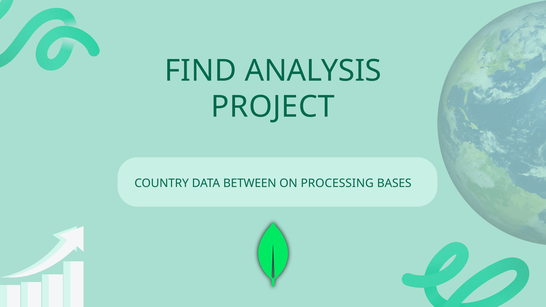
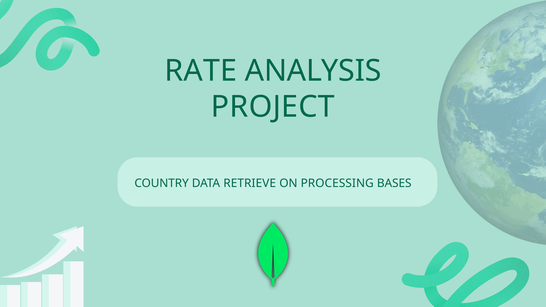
FIND: FIND -> RATE
BETWEEN: BETWEEN -> RETRIEVE
